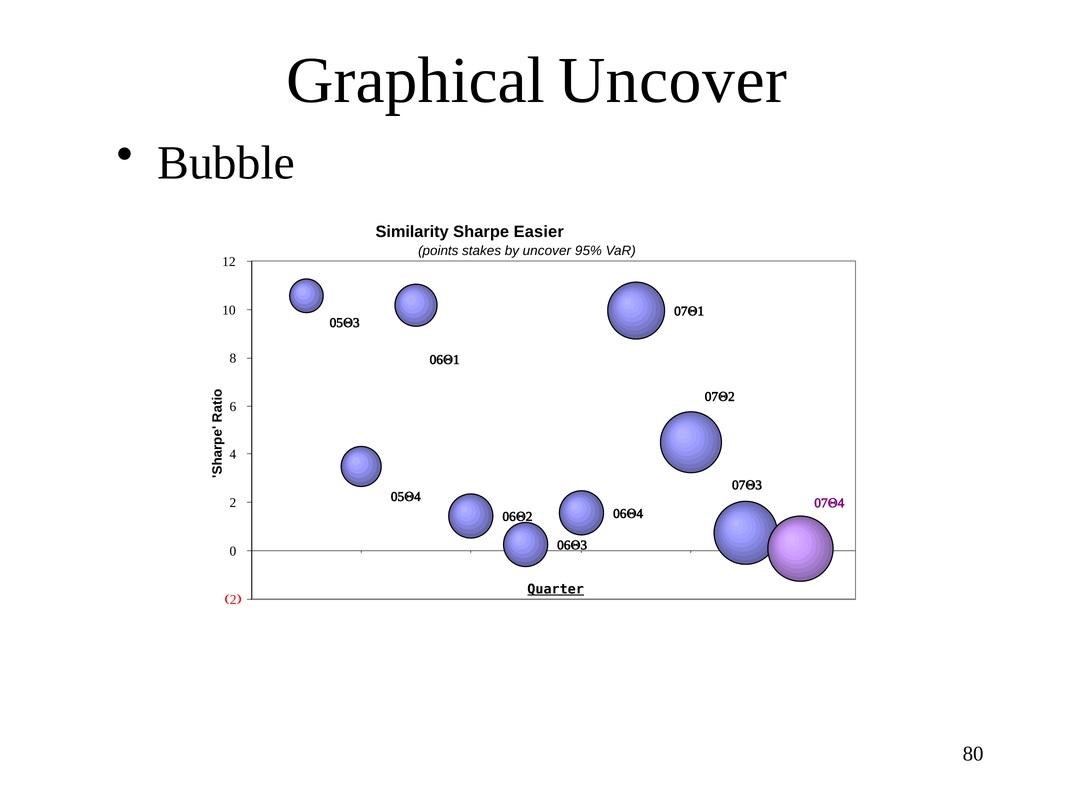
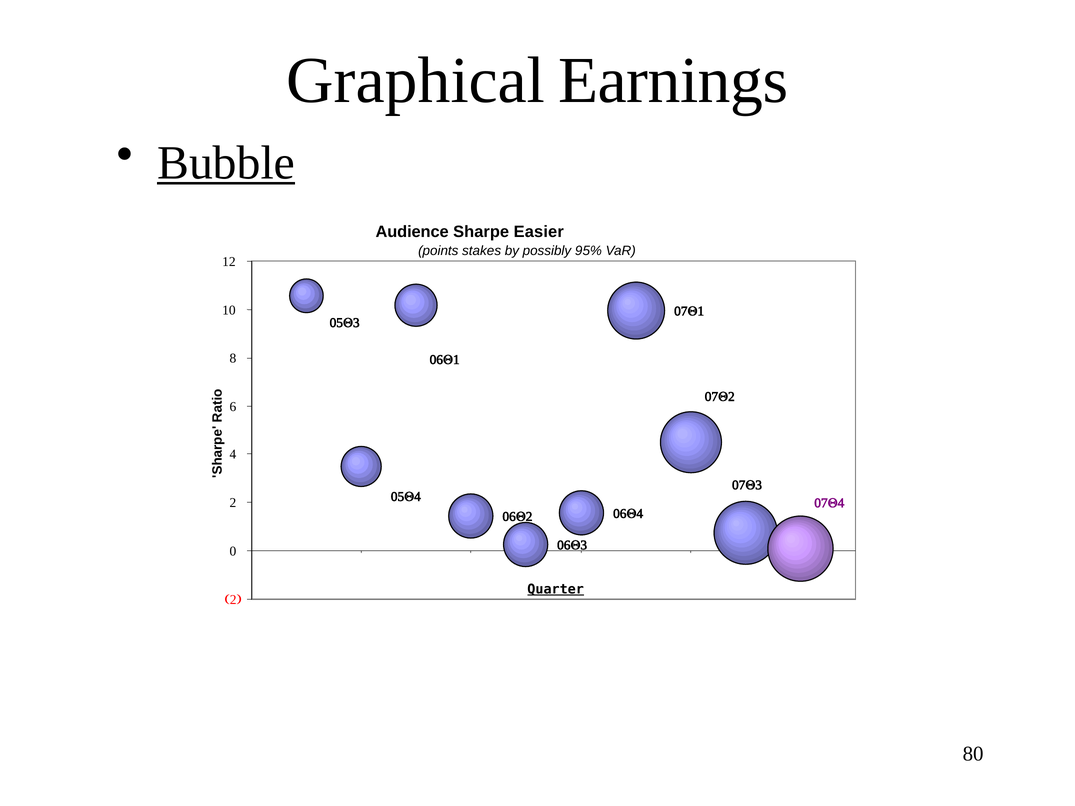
Graphical Uncover: Uncover -> Earnings
Bubble underline: none -> present
Similarity: Similarity -> Audience
by uncover: uncover -> possibly
